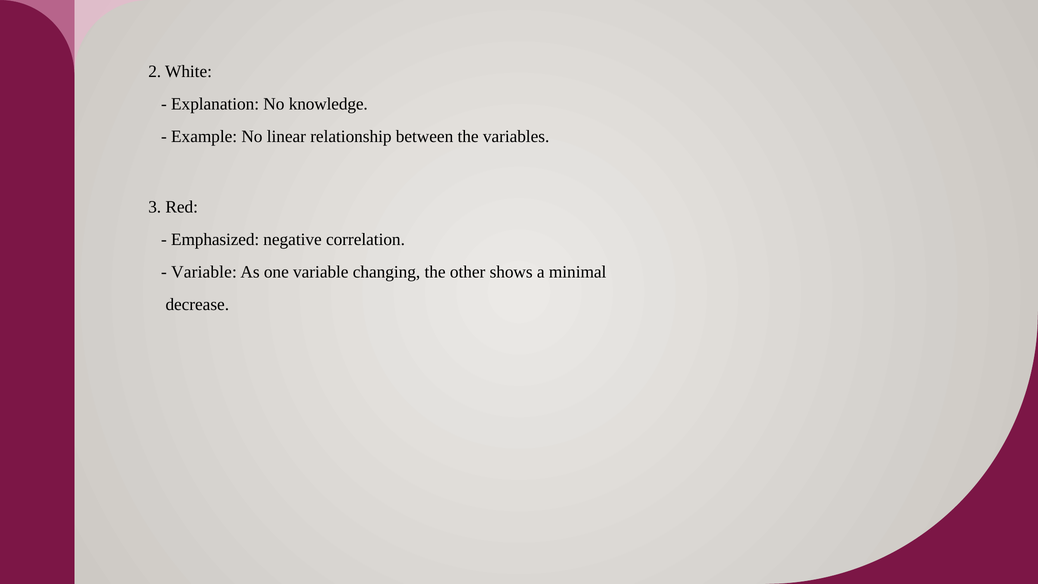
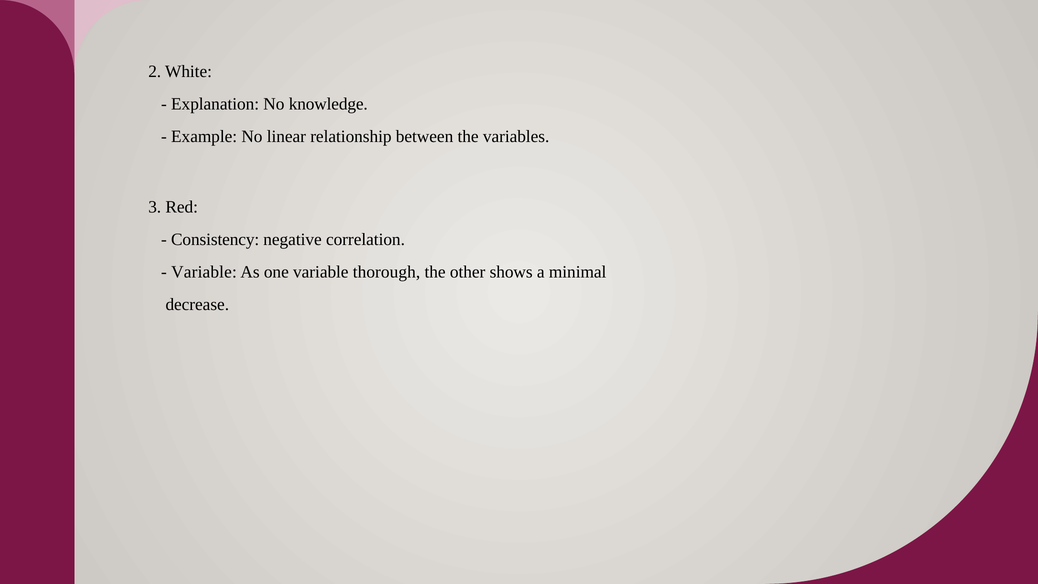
Emphasized: Emphasized -> Consistency
changing: changing -> thorough
